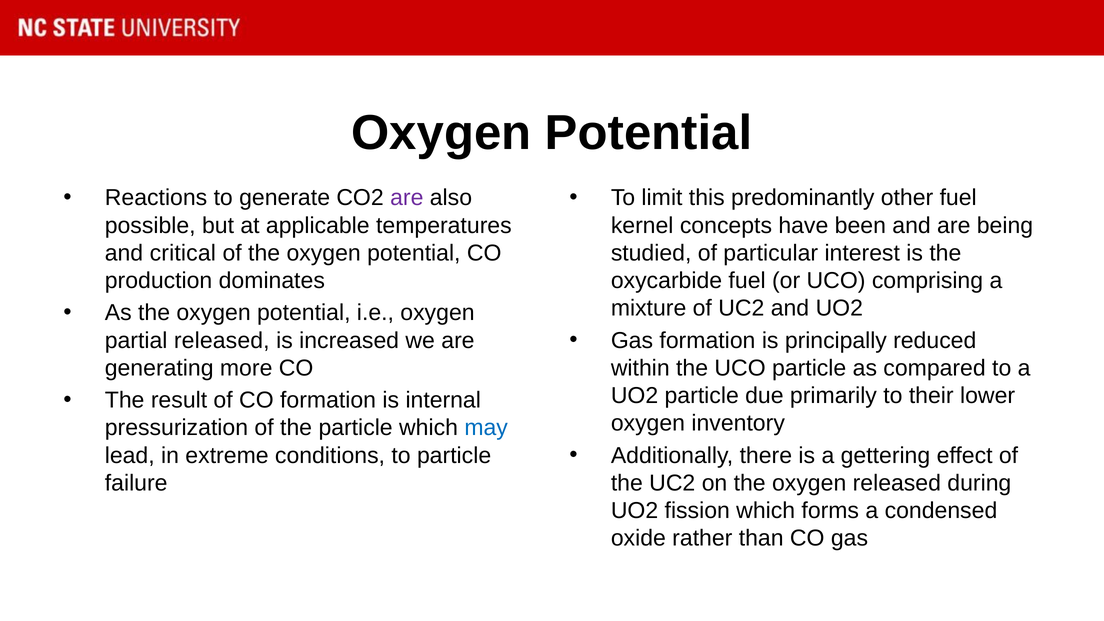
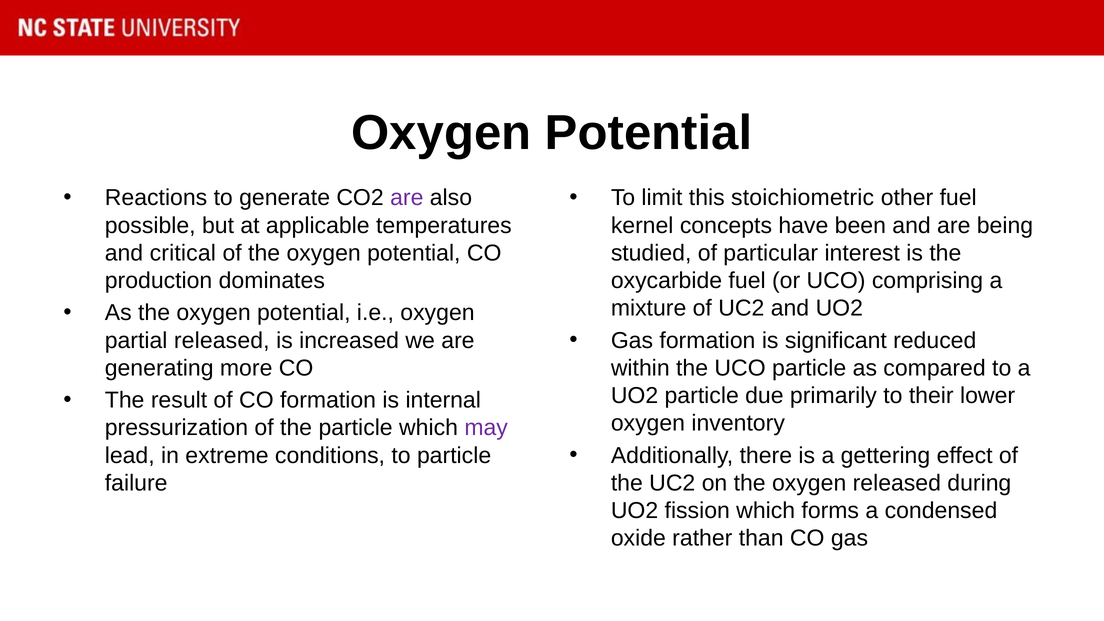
predominantly: predominantly -> stoichiometric
principally: principally -> significant
may colour: blue -> purple
